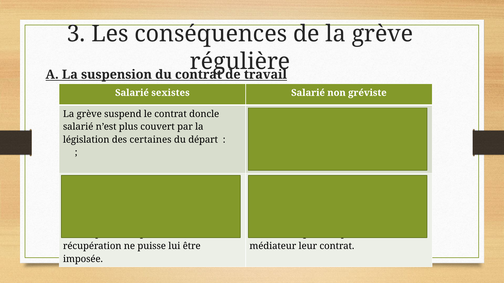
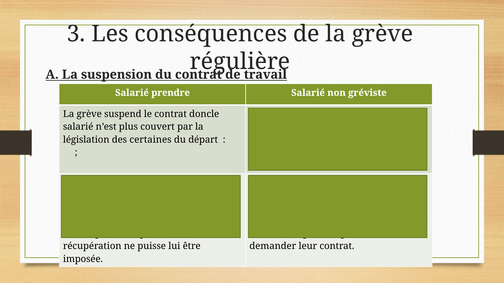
sexistes: sexistes -> prendre
médiateur: médiateur -> demander
